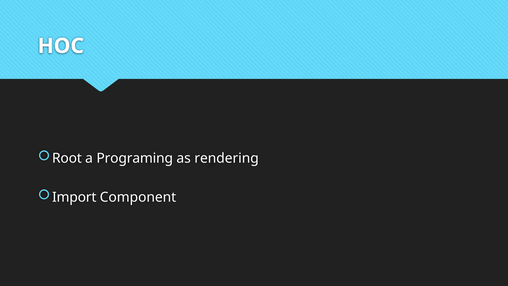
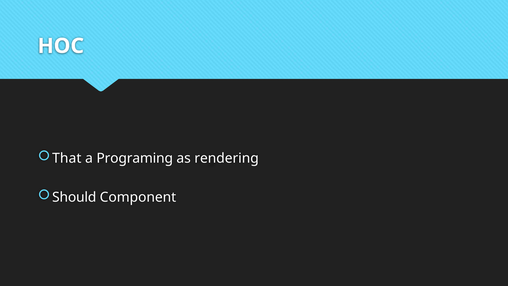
Root: Root -> That
Import: Import -> Should
